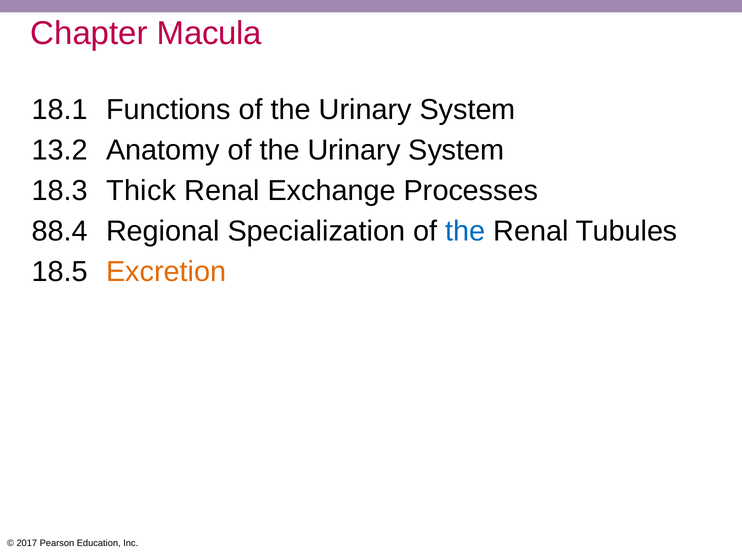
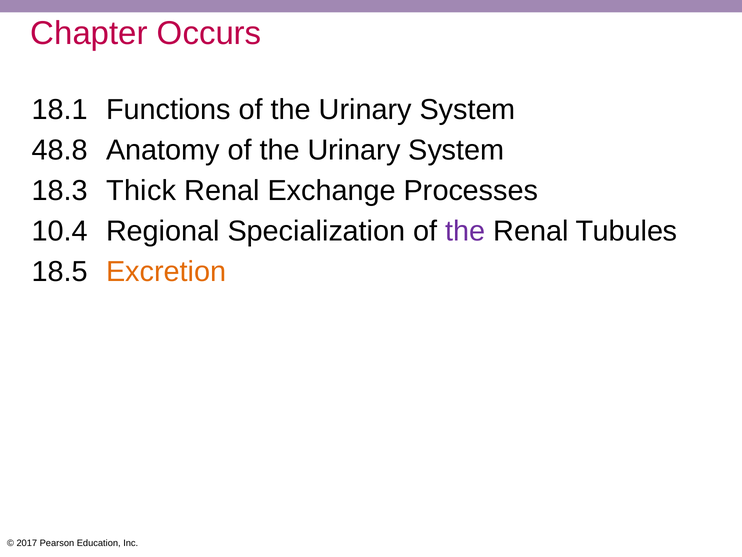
Macula: Macula -> Occurs
13.2: 13.2 -> 48.8
88.4: 88.4 -> 10.4
the at (465, 231) colour: blue -> purple
